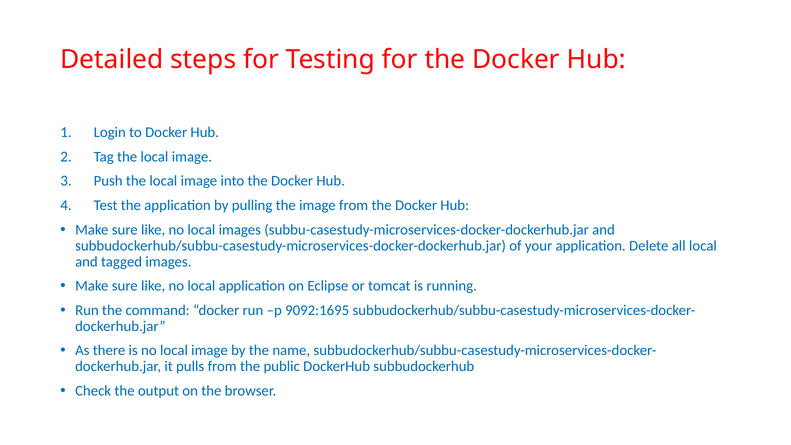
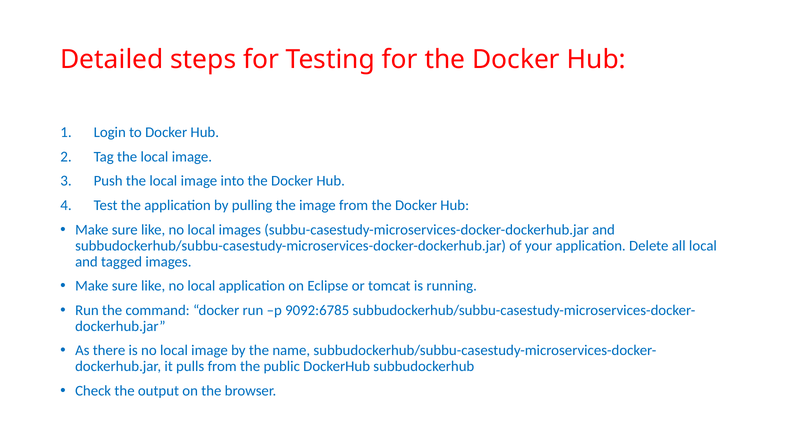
9092:1695: 9092:1695 -> 9092:6785
